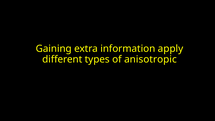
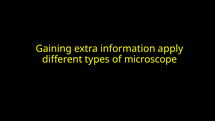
anisotropic: anisotropic -> microscope
